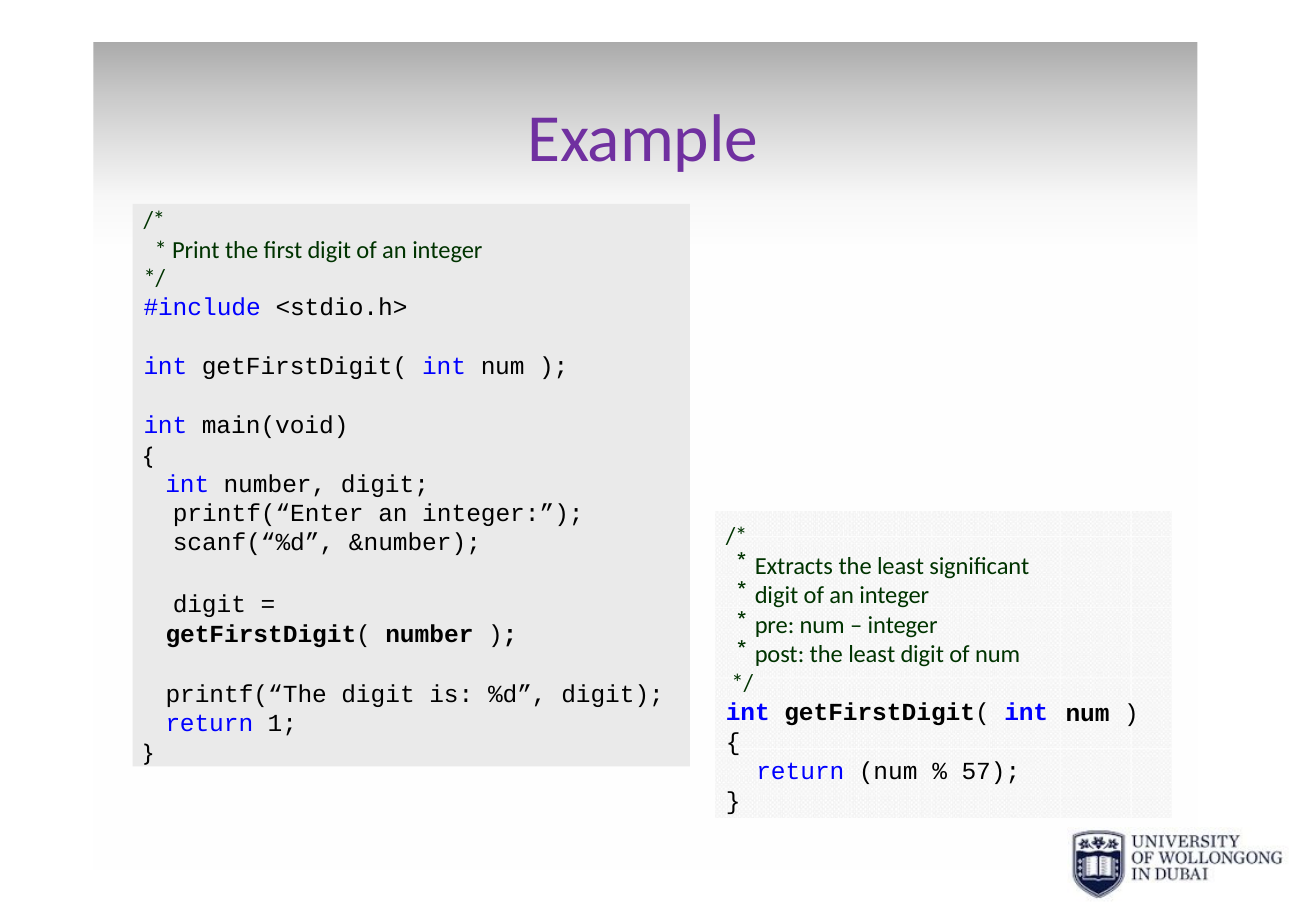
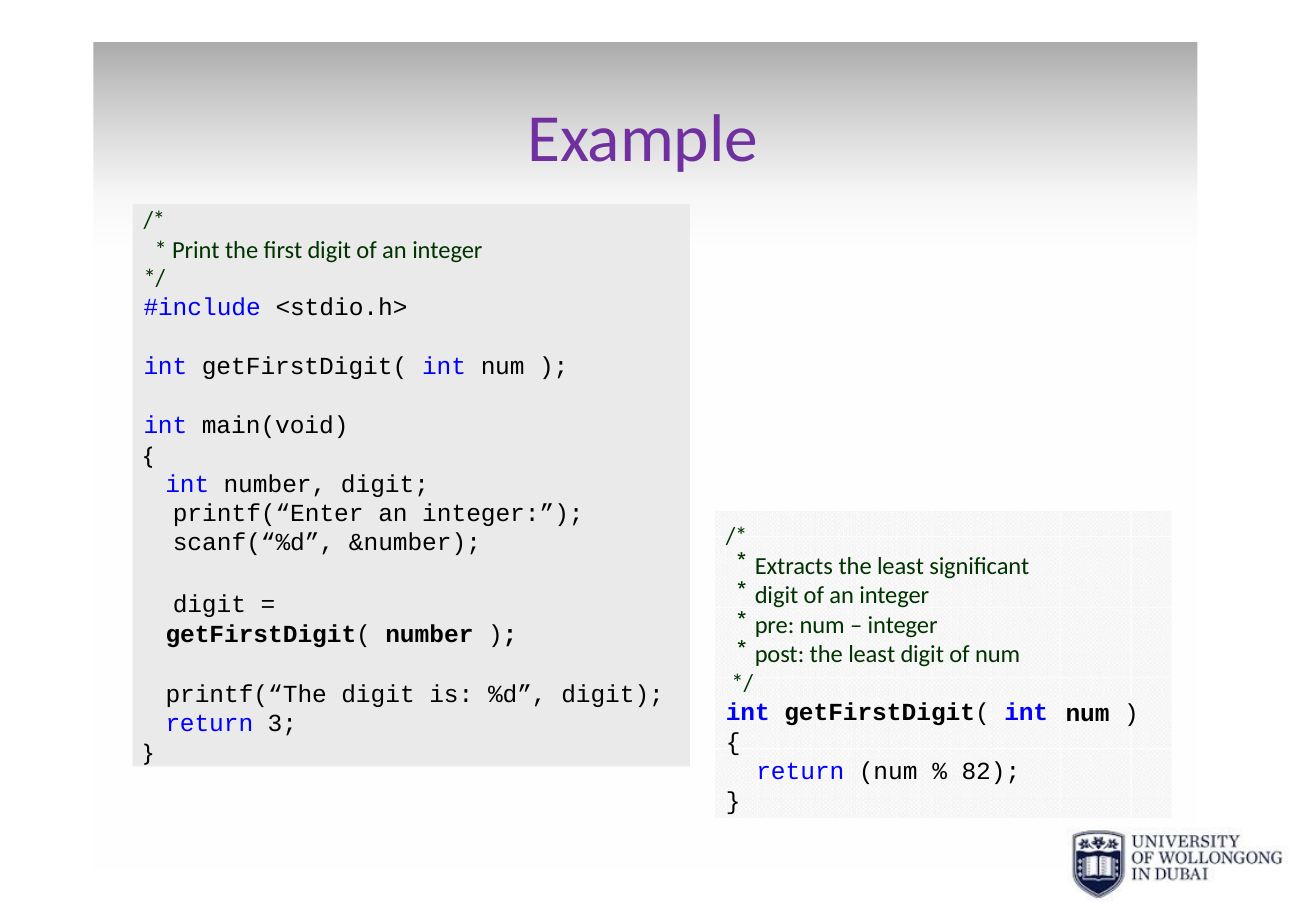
1: 1 -> 3
57: 57 -> 82
